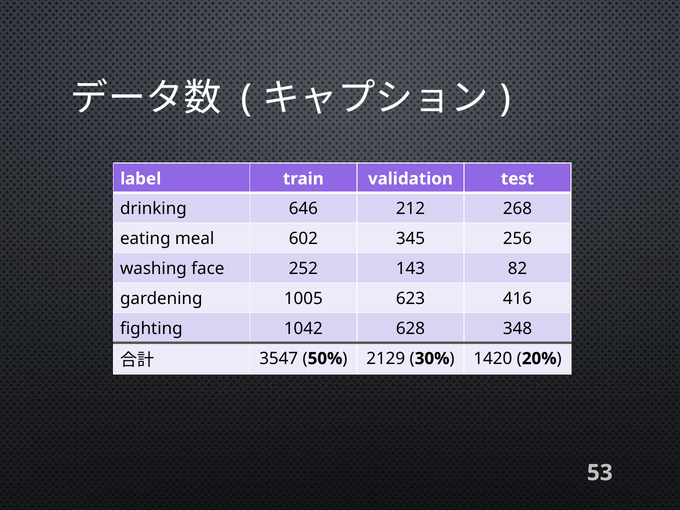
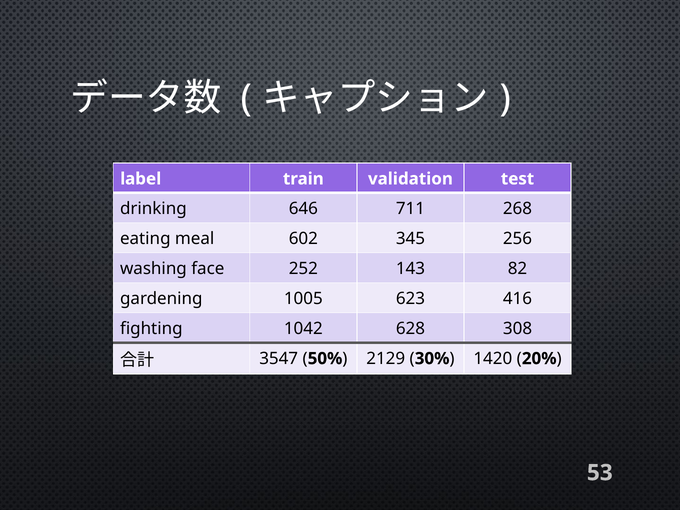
212: 212 -> 711
348: 348 -> 308
